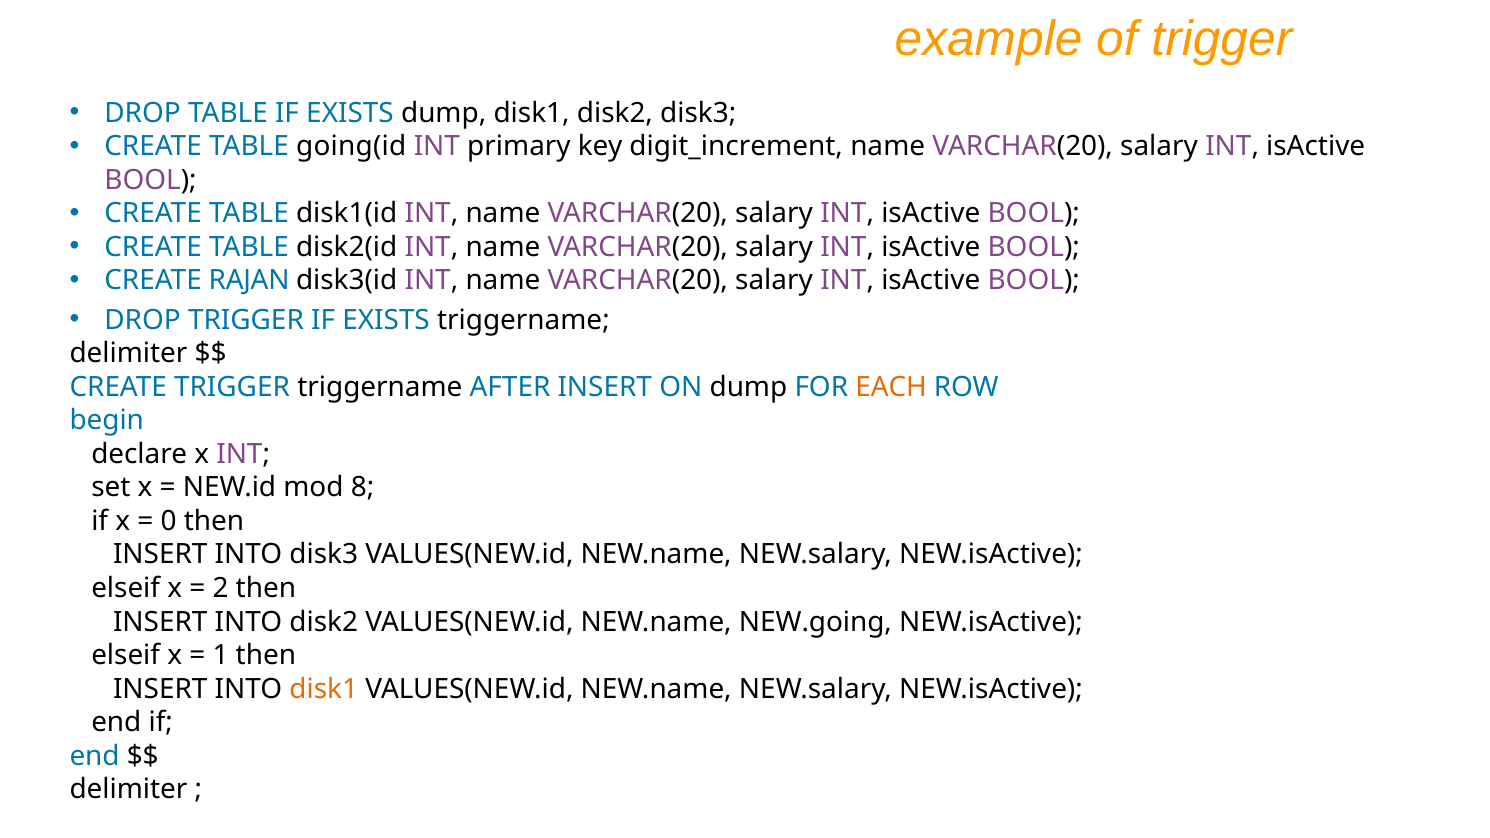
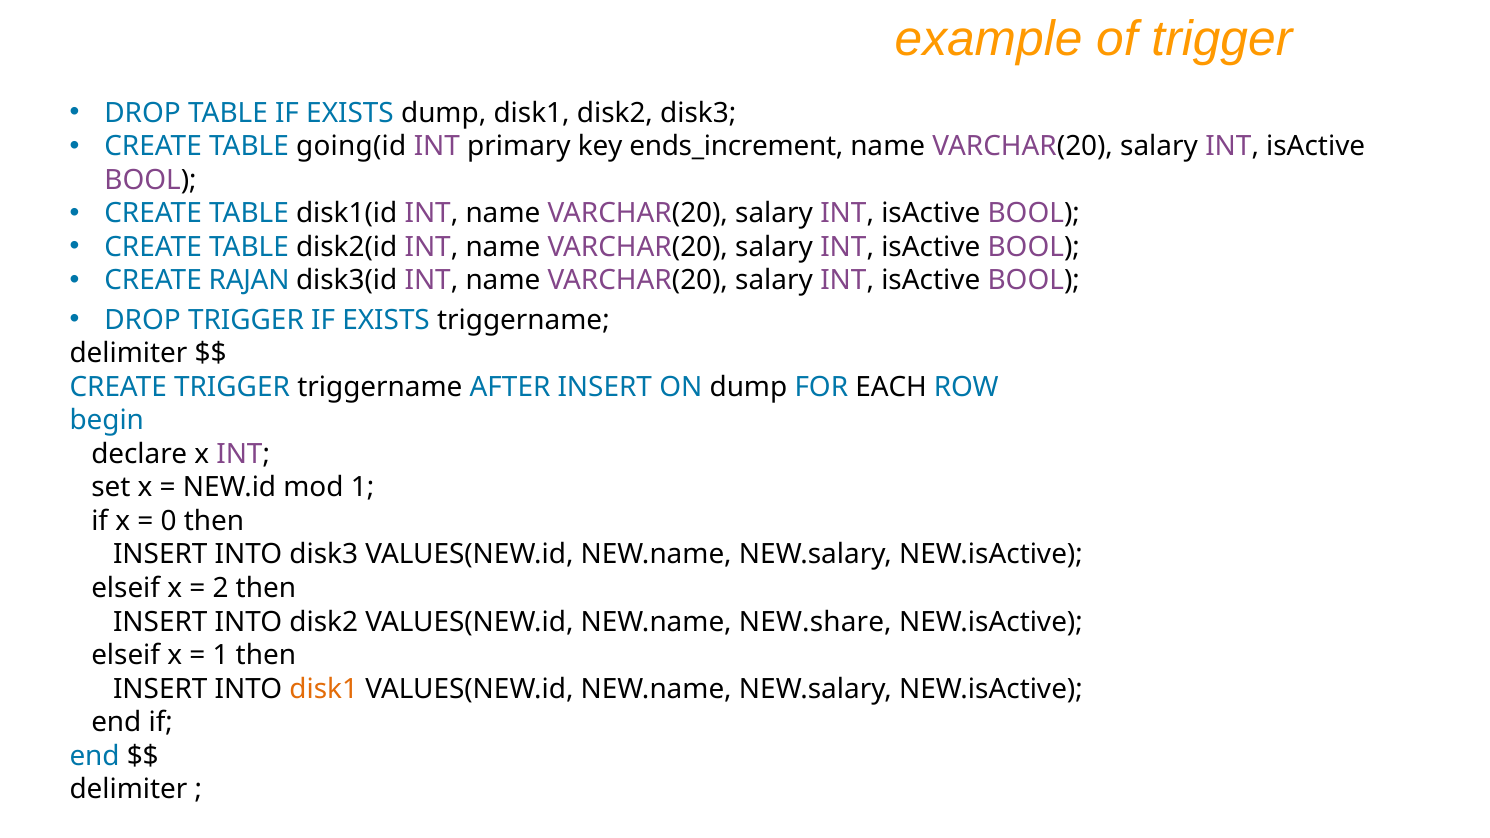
digit_increment: digit_increment -> ends_increment
EACH colour: orange -> black
mod 8: 8 -> 1
NEW.going: NEW.going -> NEW.share
